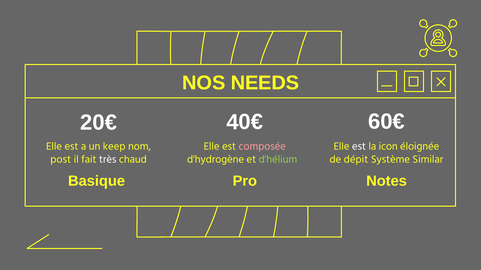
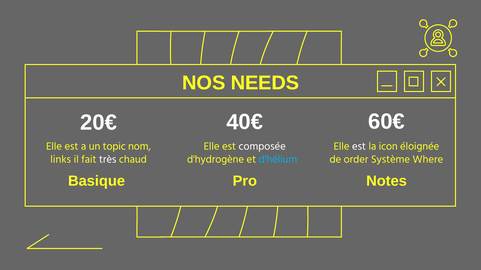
keep: keep -> topic
composée colour: pink -> white
post: post -> links
d'hélium colour: light green -> light blue
dépit: dépit -> order
Similar: Similar -> Where
